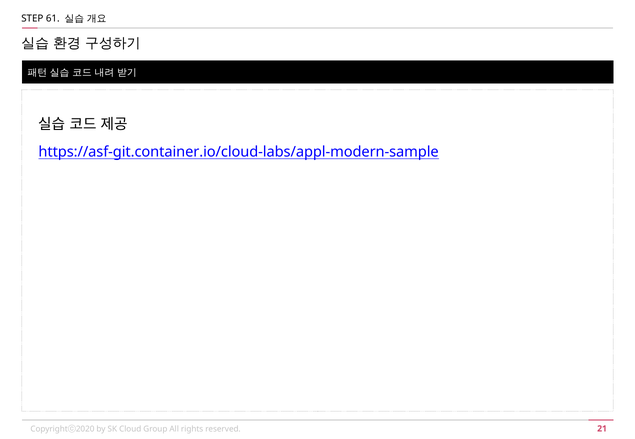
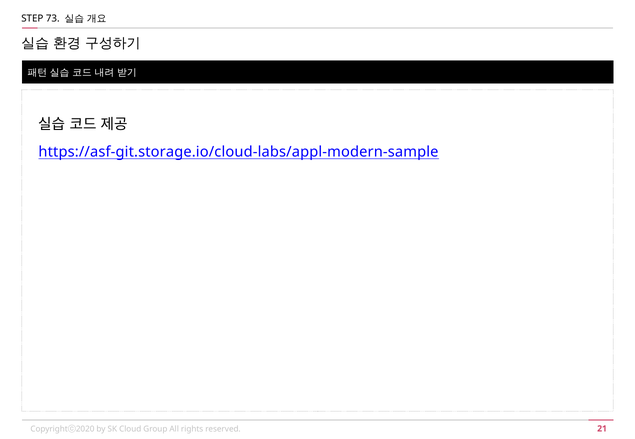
61: 61 -> 73
https://asf-git.container.io/cloud-labs/appl-modern-sample: https://asf-git.container.io/cloud-labs/appl-modern-sample -> https://asf-git.storage.io/cloud-labs/appl-modern-sample
